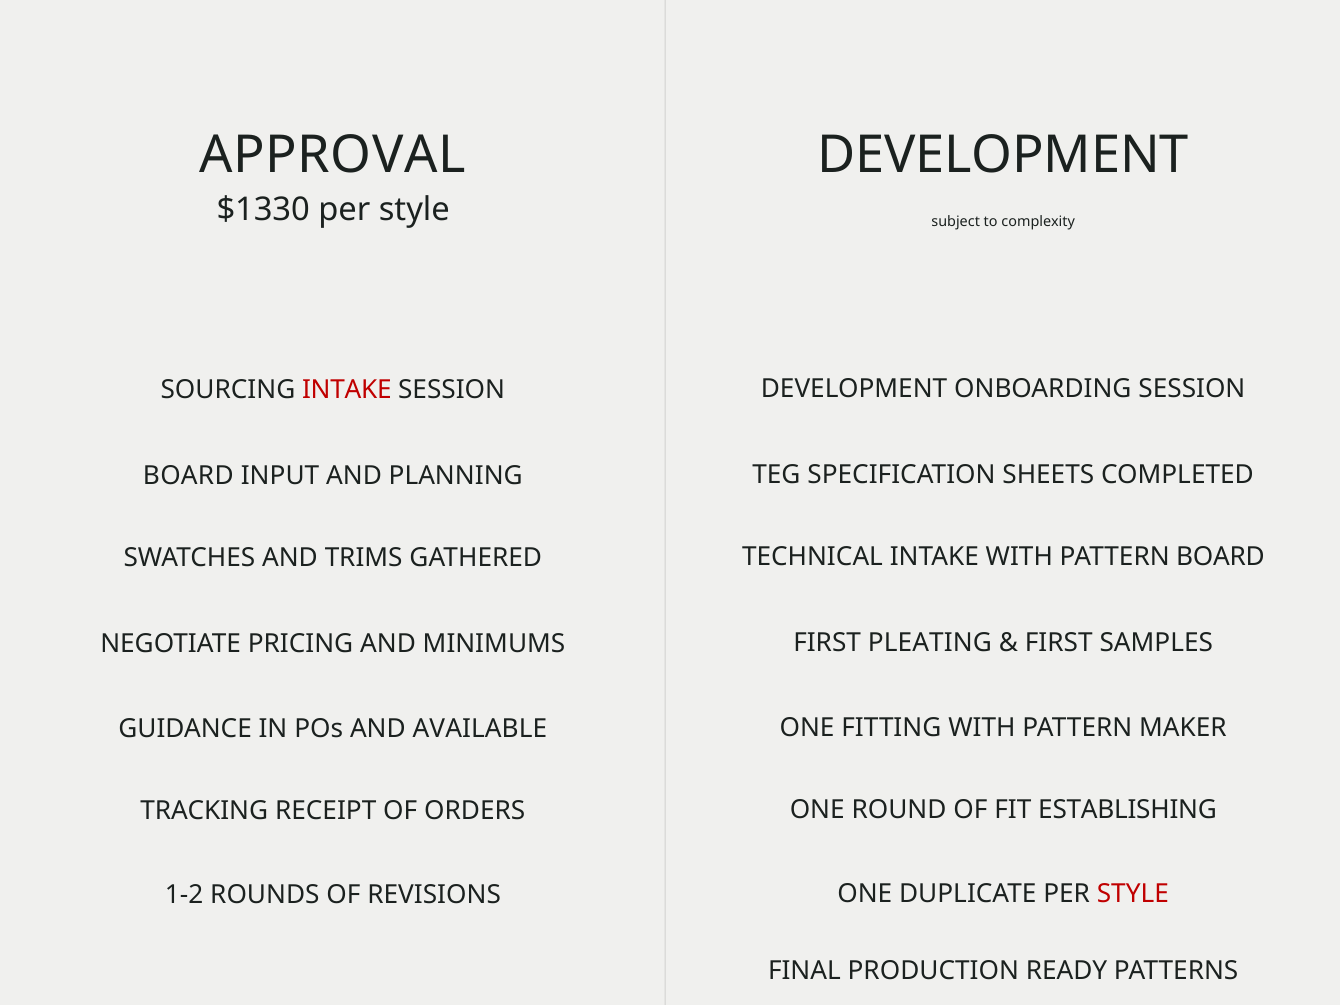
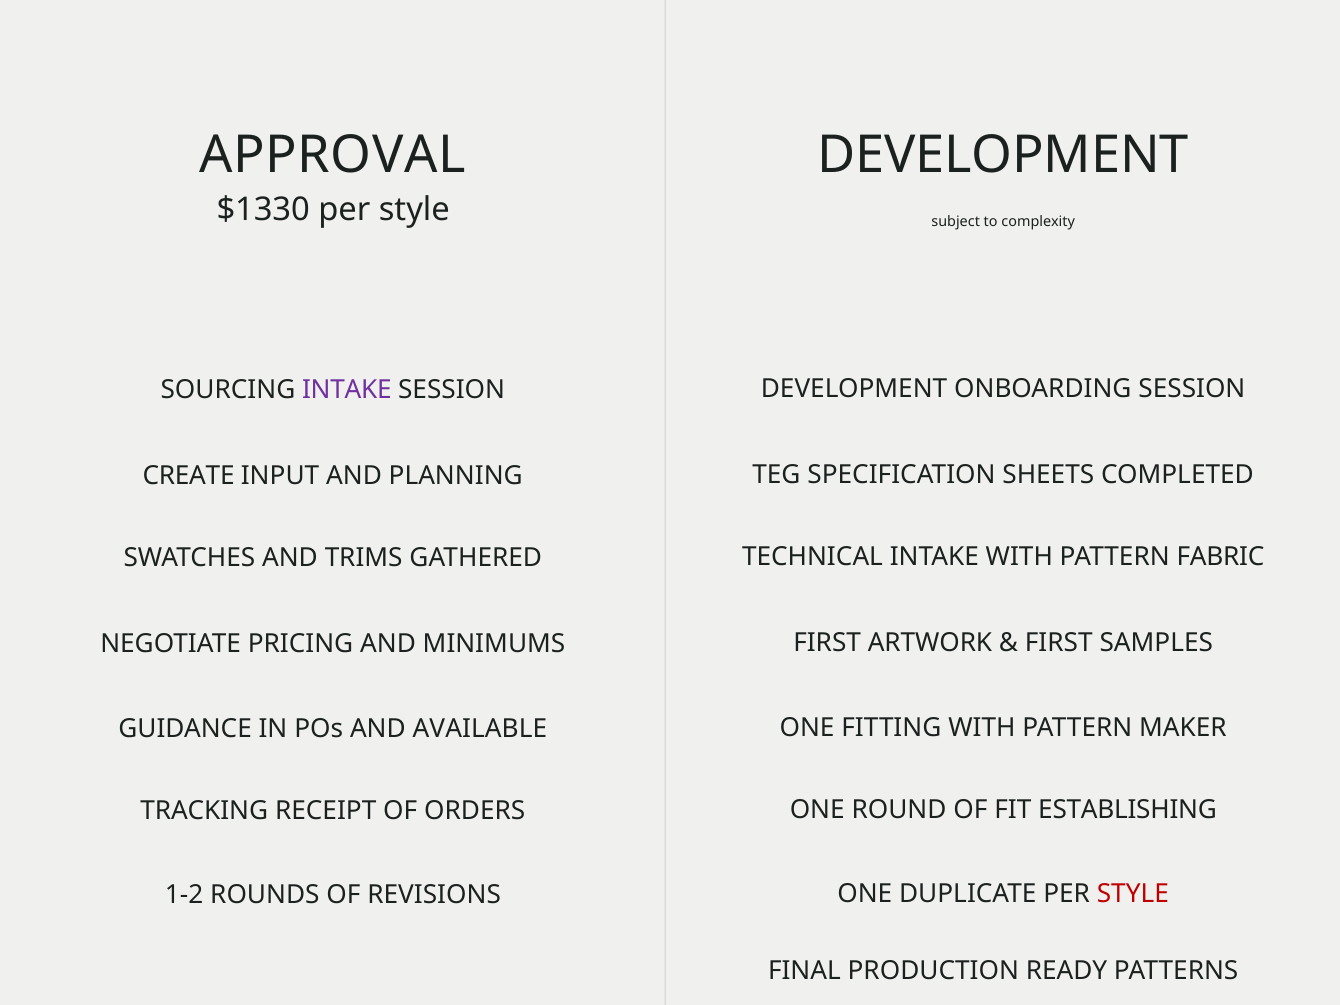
INTAKE at (347, 390) colour: red -> purple
BOARD at (188, 476): BOARD -> CREATE
PATTERN BOARD: BOARD -> FABRIC
PLEATING: PLEATING -> ARTWORK
